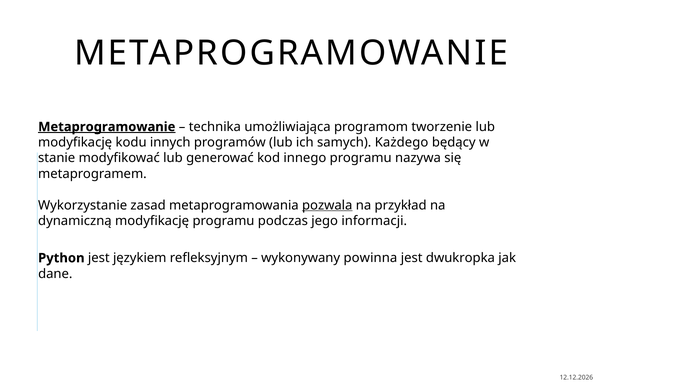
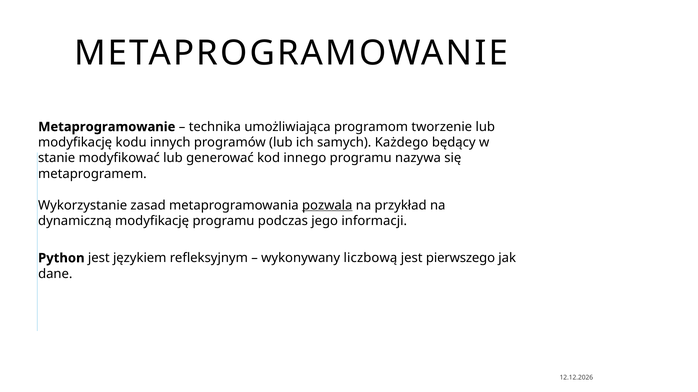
Metaprogramowanie at (107, 127) underline: present -> none
powinna: powinna -> liczbową
dwukropka: dwukropka -> pierwszego
